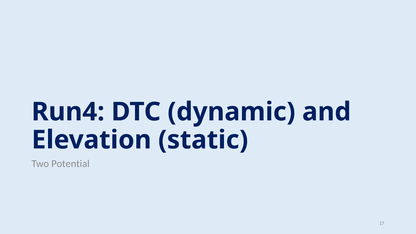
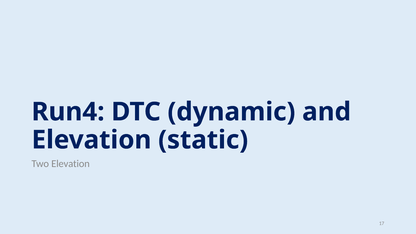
Two Potential: Potential -> Elevation
